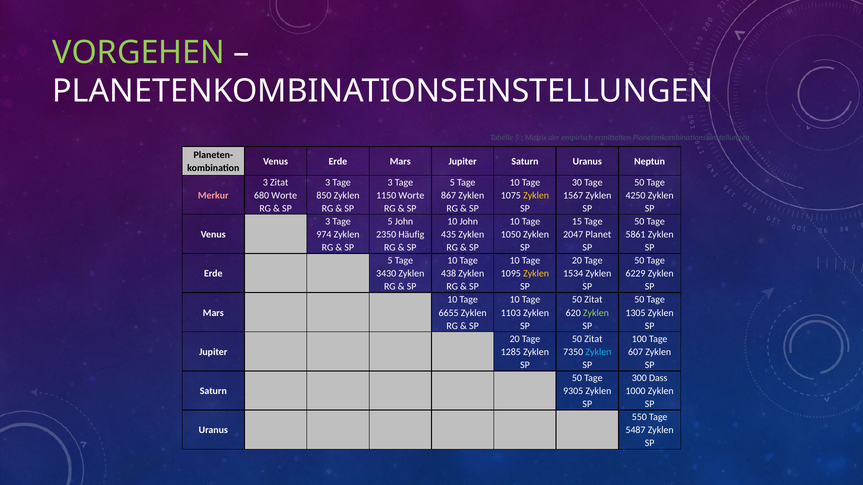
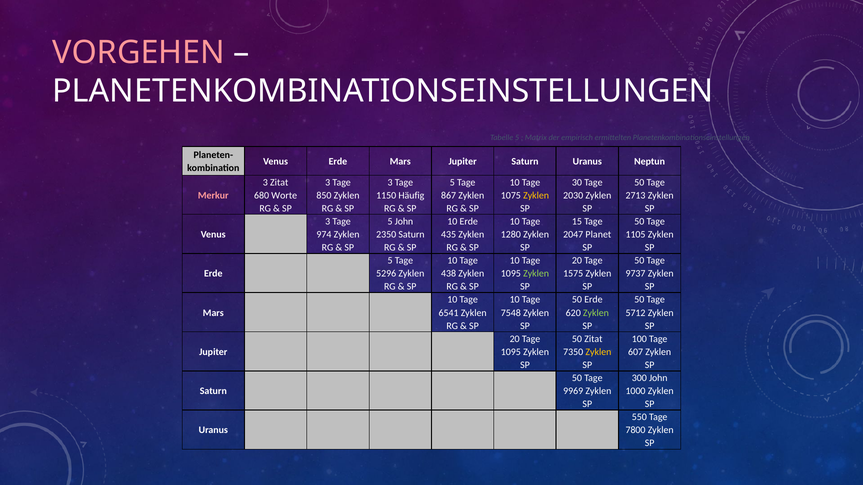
VORGEHEN colour: light green -> pink
1150 Worte: Worte -> Häufig
1567: 1567 -> 2030
4250: 4250 -> 2713
10 John: John -> Erde
2350 Häufig: Häufig -> Saturn
1050: 1050 -> 1280
5861: 5861 -> 1105
3430: 3430 -> 5296
Zyklen at (536, 274) colour: yellow -> light green
1534: 1534 -> 1575
6229: 6229 -> 9737
Zitat at (593, 300): Zitat -> Erde
6655: 6655 -> 6541
1103: 1103 -> 7548
1305: 1305 -> 5712
1285 at (511, 352): 1285 -> 1095
Zyklen at (598, 352) colour: light blue -> yellow
300 Dass: Dass -> John
9305: 9305 -> 9969
5487: 5487 -> 7800
